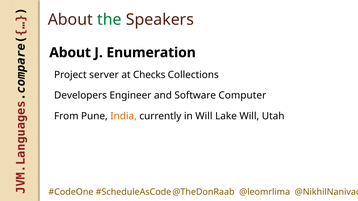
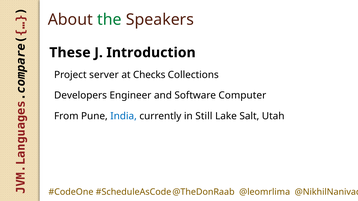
About at (70, 53): About -> These
Enumeration: Enumeration -> Introduction
India colour: orange -> blue
in Will: Will -> Still
Lake Will: Will -> Salt
